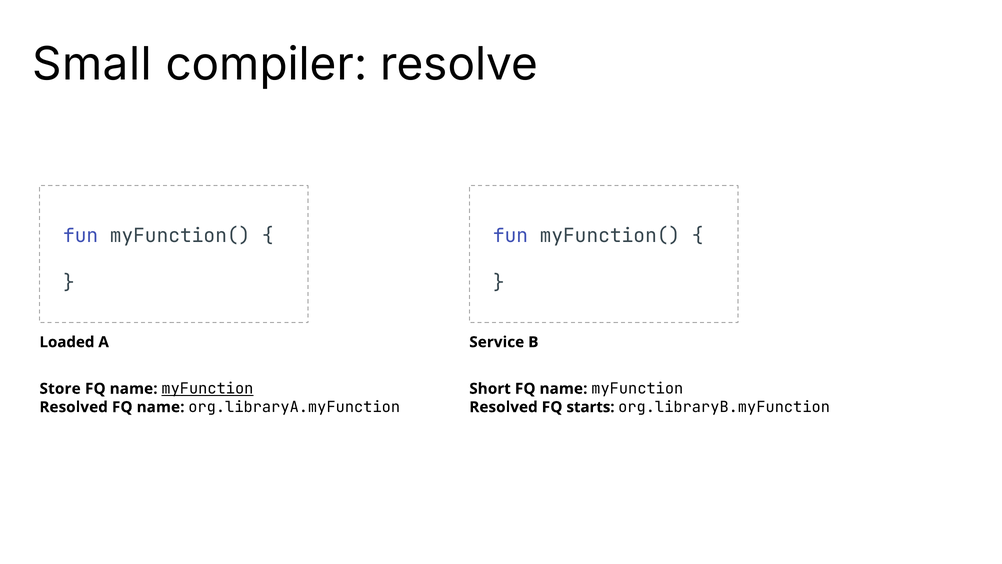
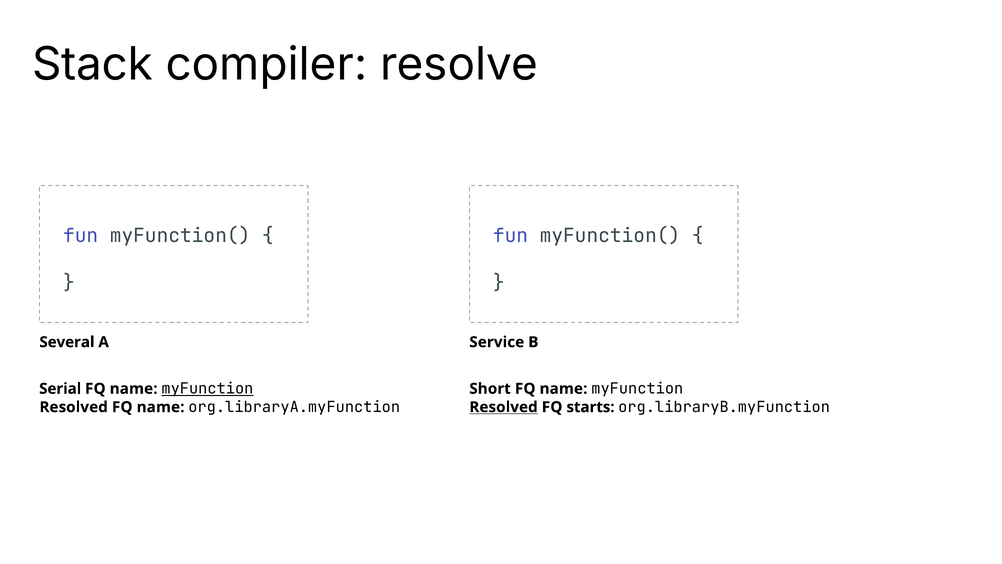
Small: Small -> Stack
Loaded: Loaded -> Several
Store: Store -> Serial
Resolved at (504, 407) underline: none -> present
